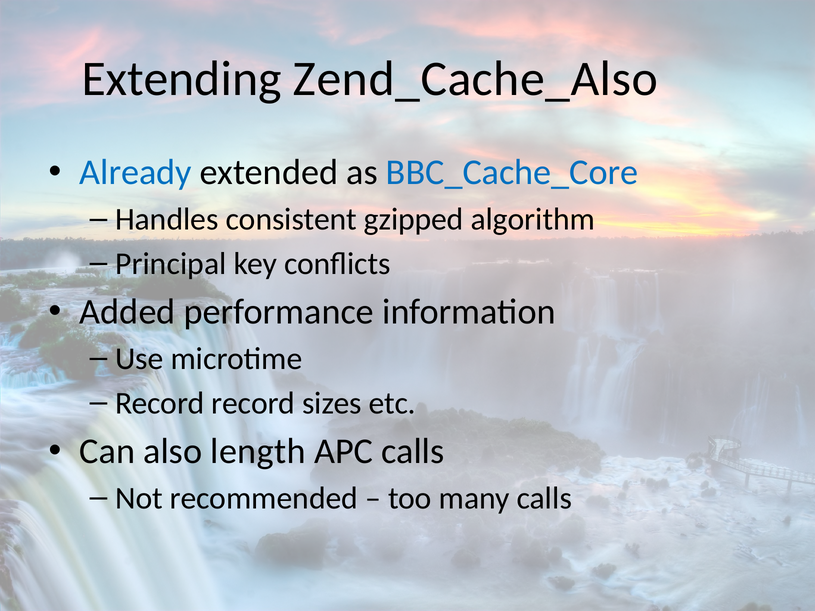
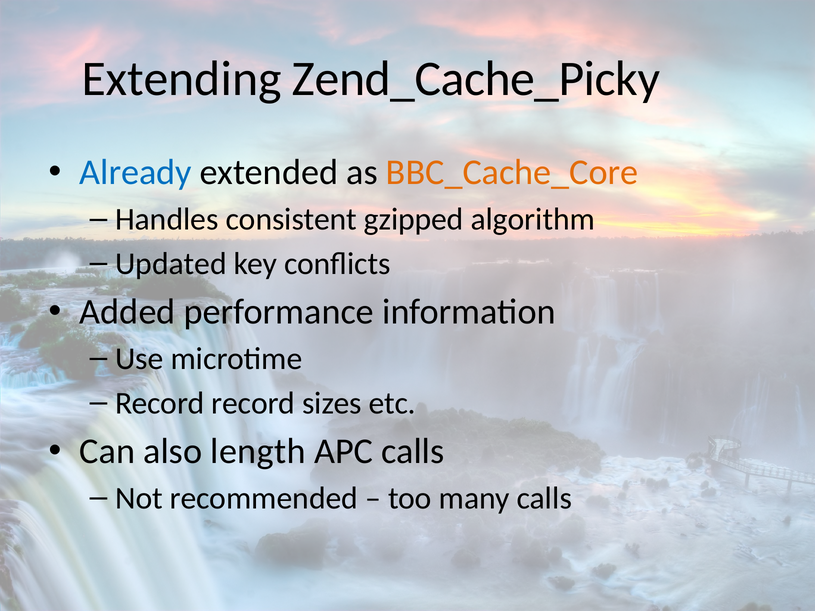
Zend_Cache_Also: Zend_Cache_Also -> Zend_Cache_Picky
BBC_Cache_Core colour: blue -> orange
Principal: Principal -> Updated
